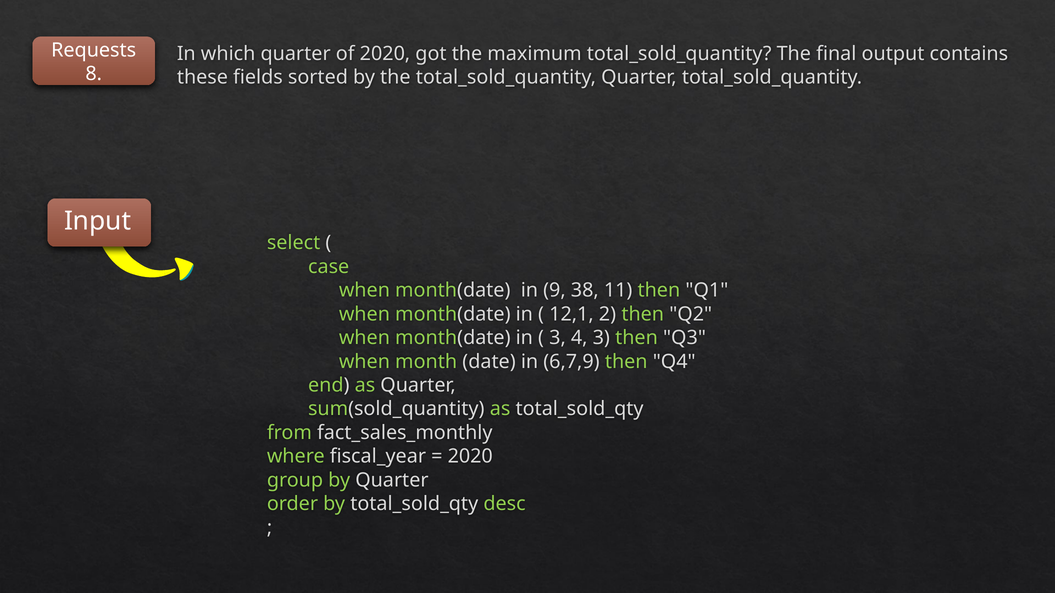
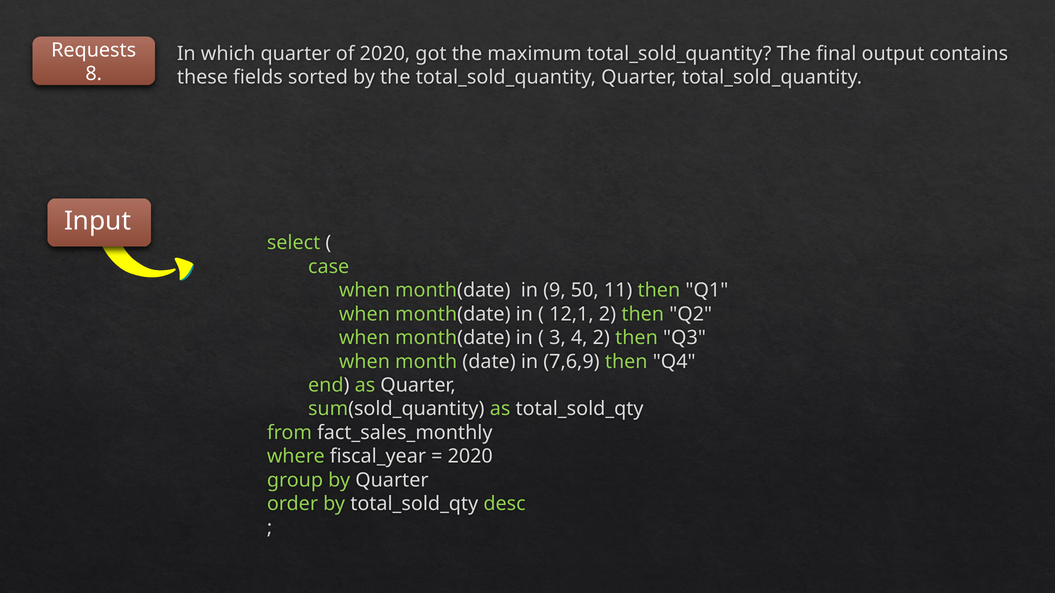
38: 38 -> 50
4 3: 3 -> 2
6,7,9: 6,7,9 -> 7,6,9
